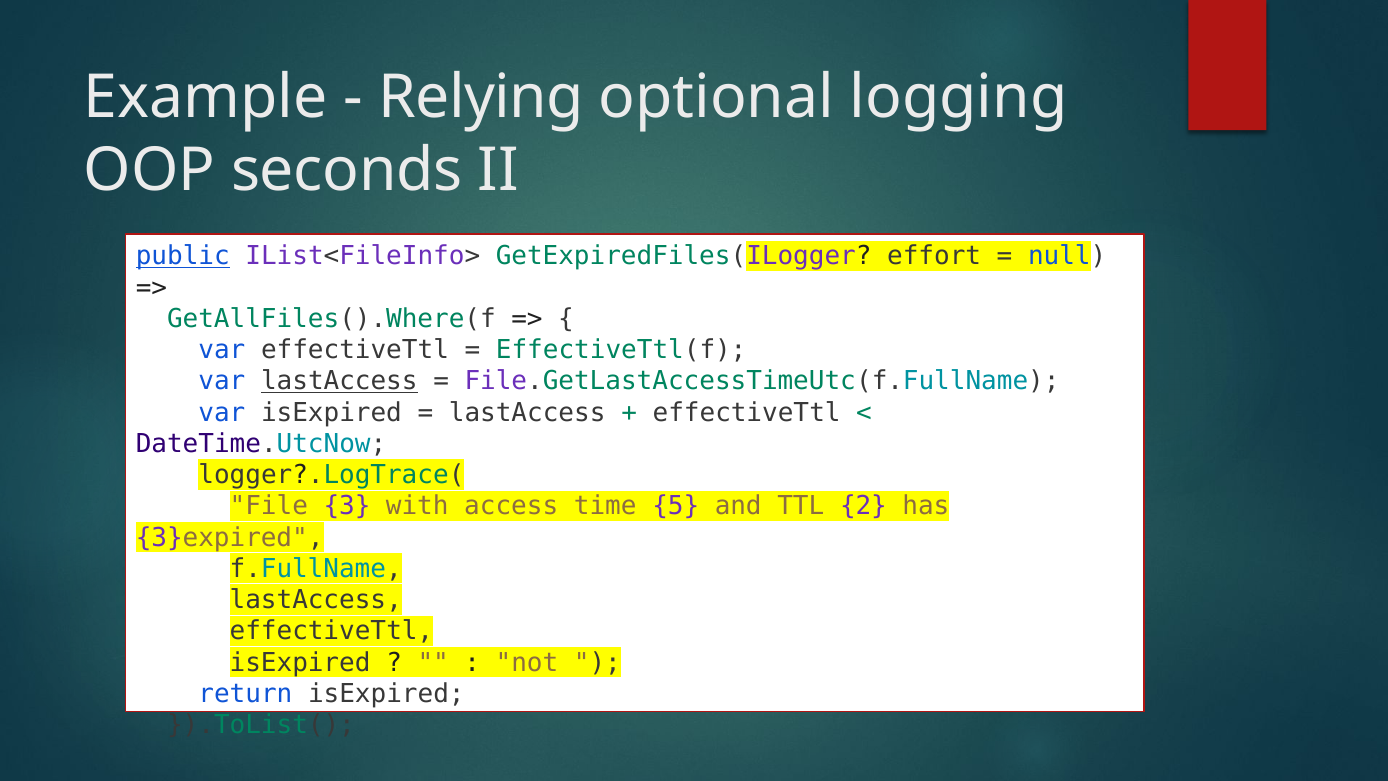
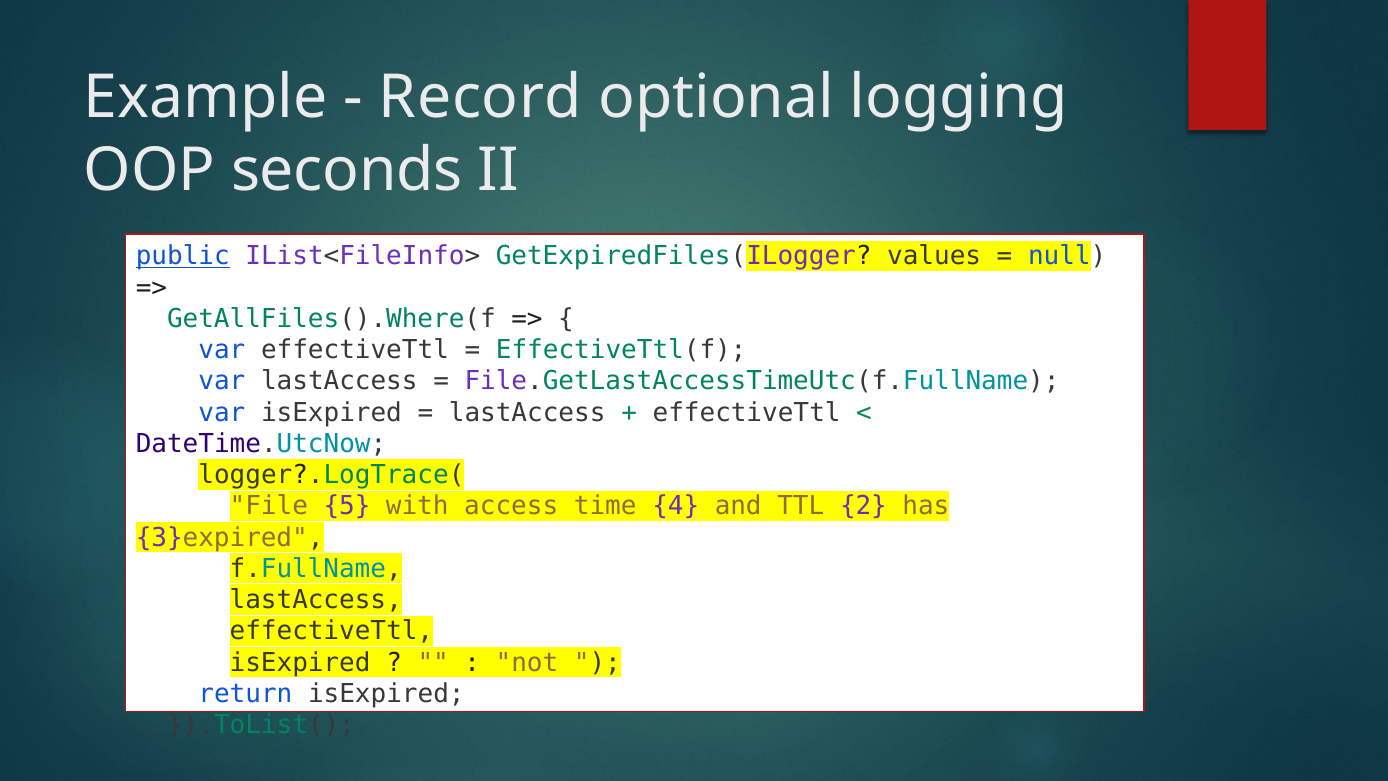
Relying: Relying -> Record
effort: effort -> values
lastAccess at (339, 381) underline: present -> none
3: 3 -> 5
5: 5 -> 4
